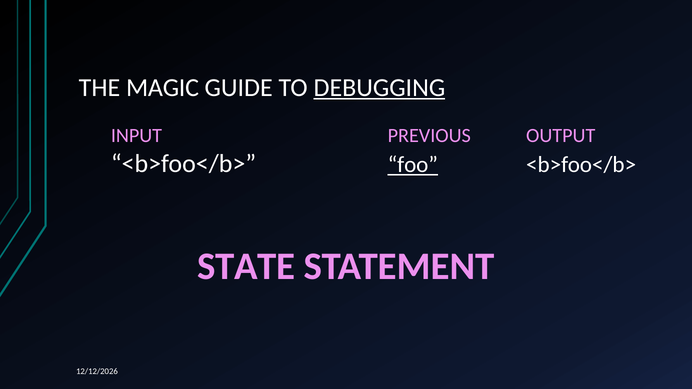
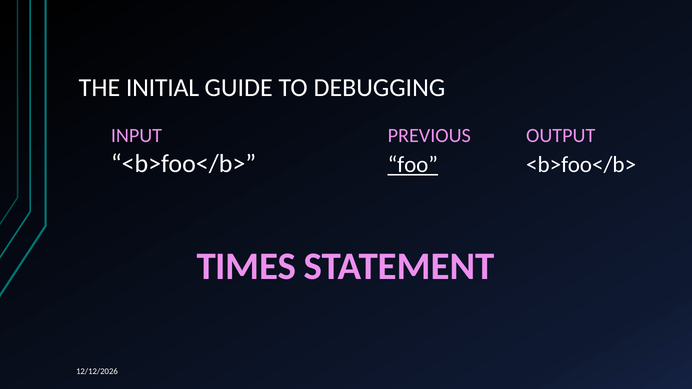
MAGIC: MAGIC -> INITIAL
DEBUGGING underline: present -> none
STATE: STATE -> TIMES
